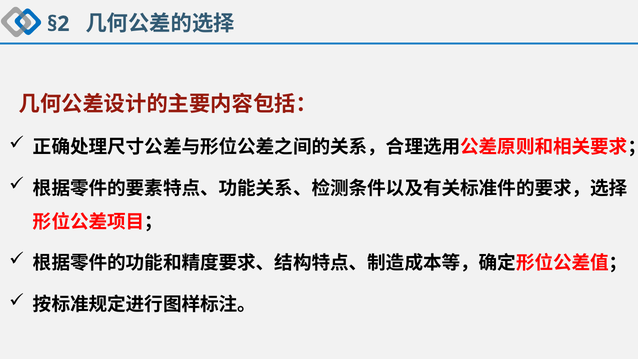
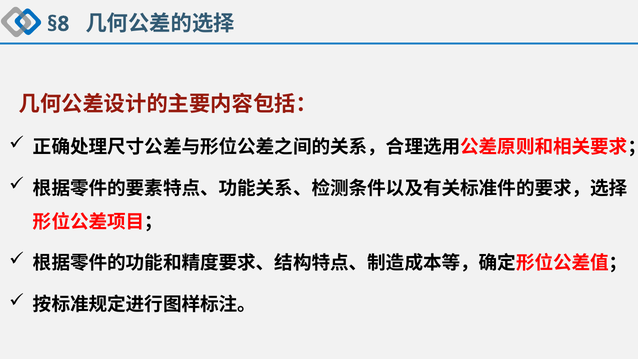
§2: §2 -> §8
